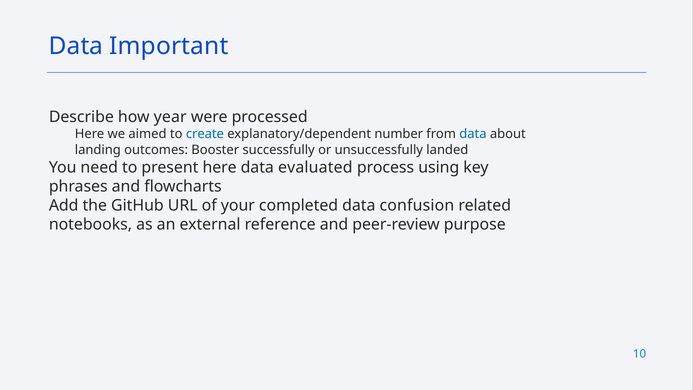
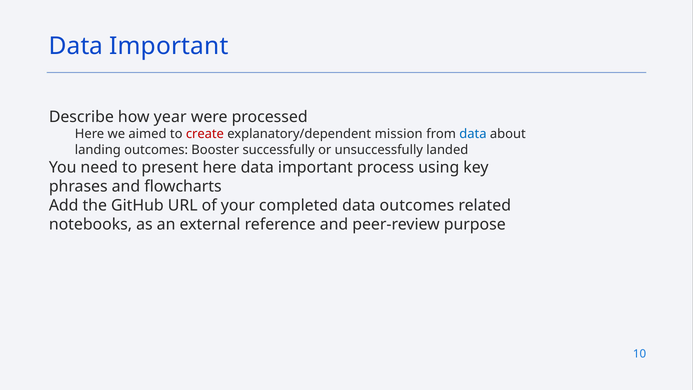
create colour: blue -> red
number: number -> mission
evaluated at (315, 167): evaluated -> important
data confusion: confusion -> outcomes
